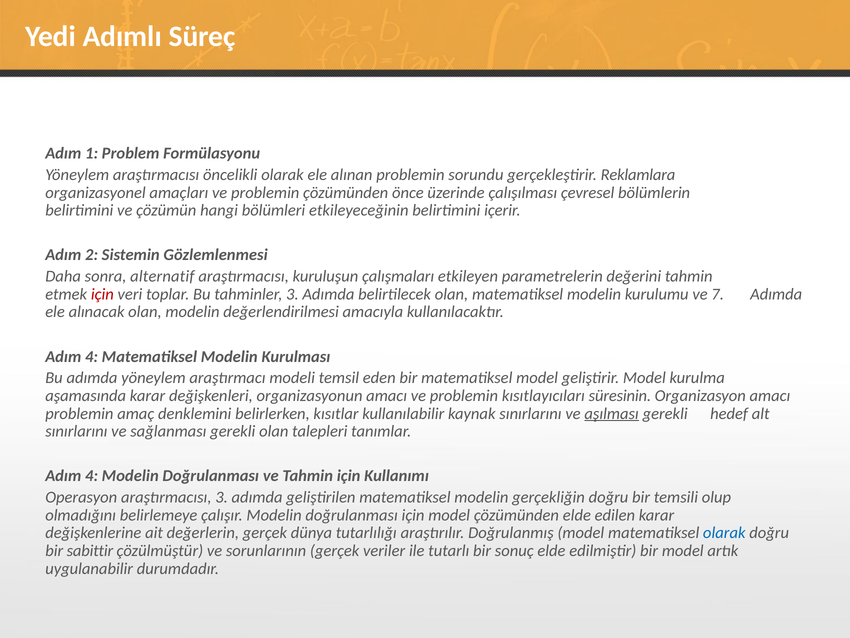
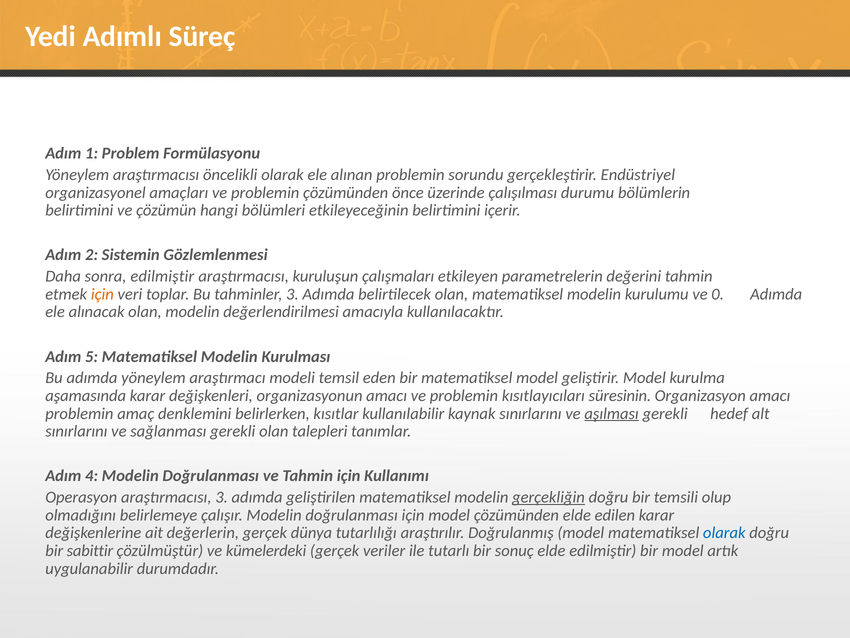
Reklamlara: Reklamlara -> Endüstriyel
çevresel: çevresel -> durumu
sonra alternatif: alternatif -> edilmiştir
için at (102, 294) colour: red -> orange
7: 7 -> 0
4 at (92, 356): 4 -> 5
gerçekliğin underline: none -> present
sorunlarının: sorunlarının -> kümelerdeki
